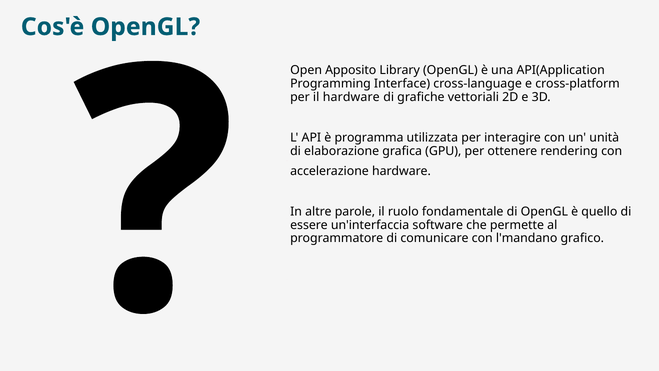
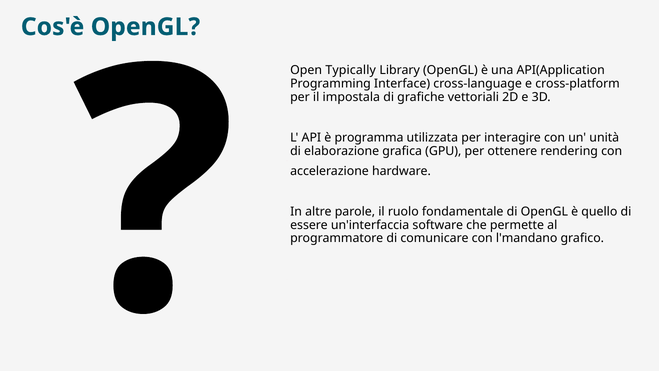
Apposito: Apposito -> Typically
il hardware: hardware -> impostala
